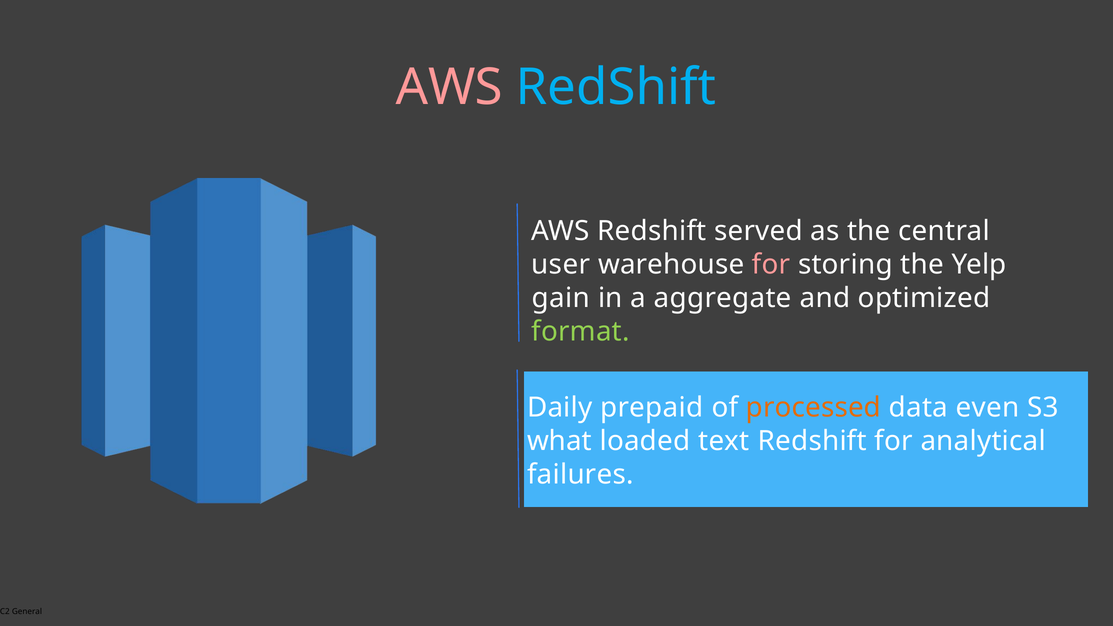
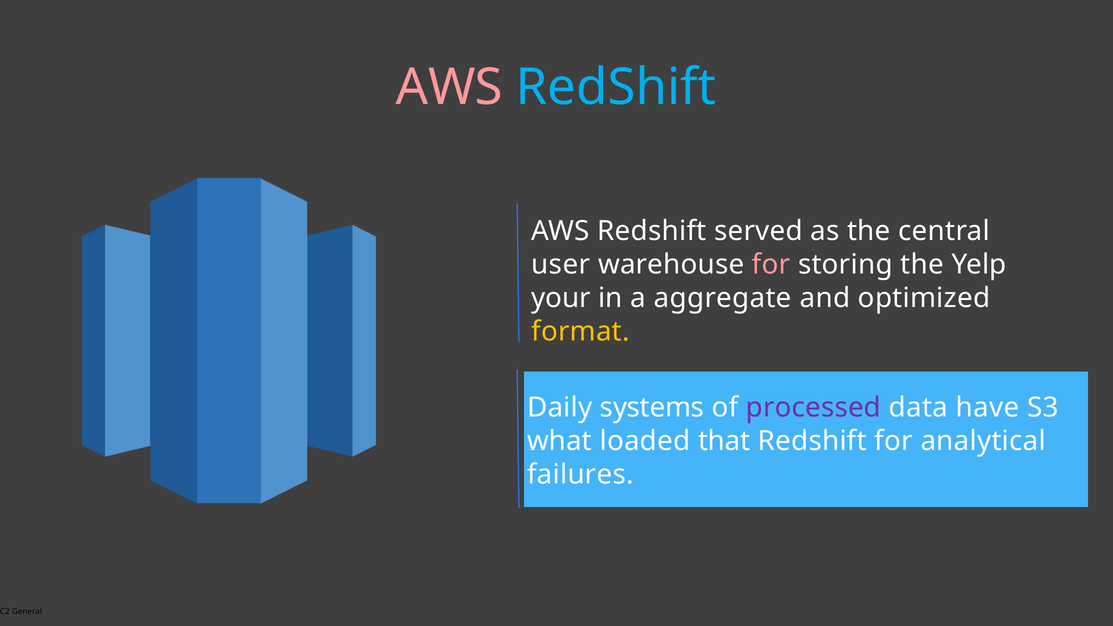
gain: gain -> your
format colour: light green -> yellow
prepaid: prepaid -> systems
processed colour: orange -> purple
even: even -> have
text: text -> that
